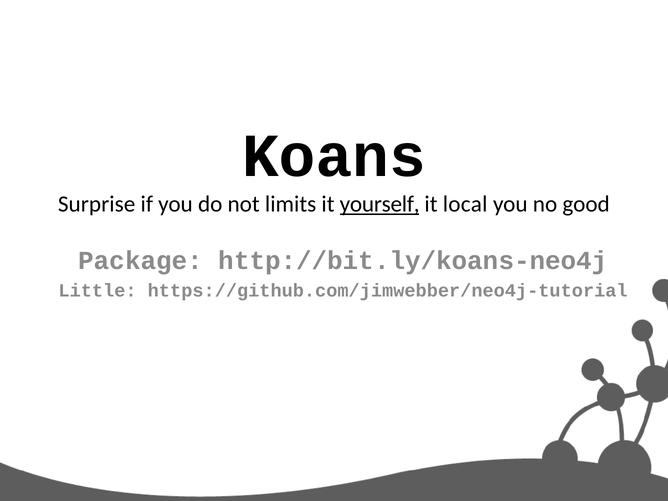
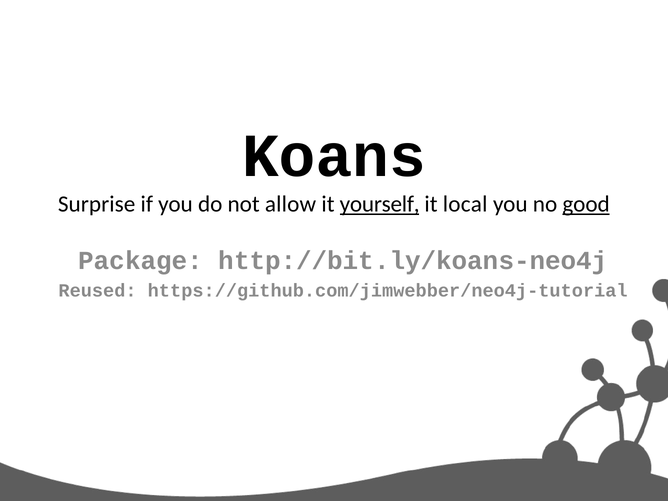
limits: limits -> allow
good underline: none -> present
Little: Little -> Reused
